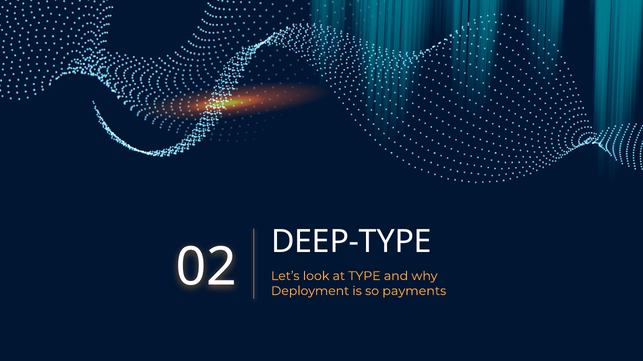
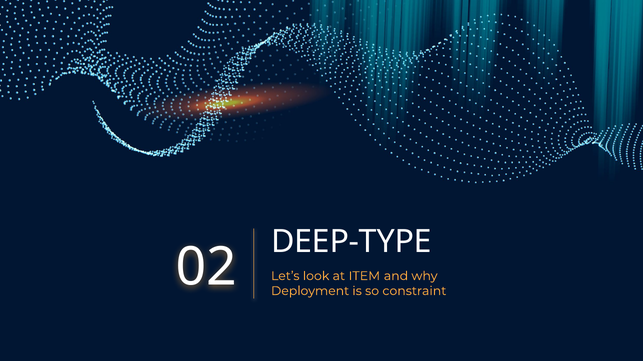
TYPE: TYPE -> ITEM
payments: payments -> constraint
